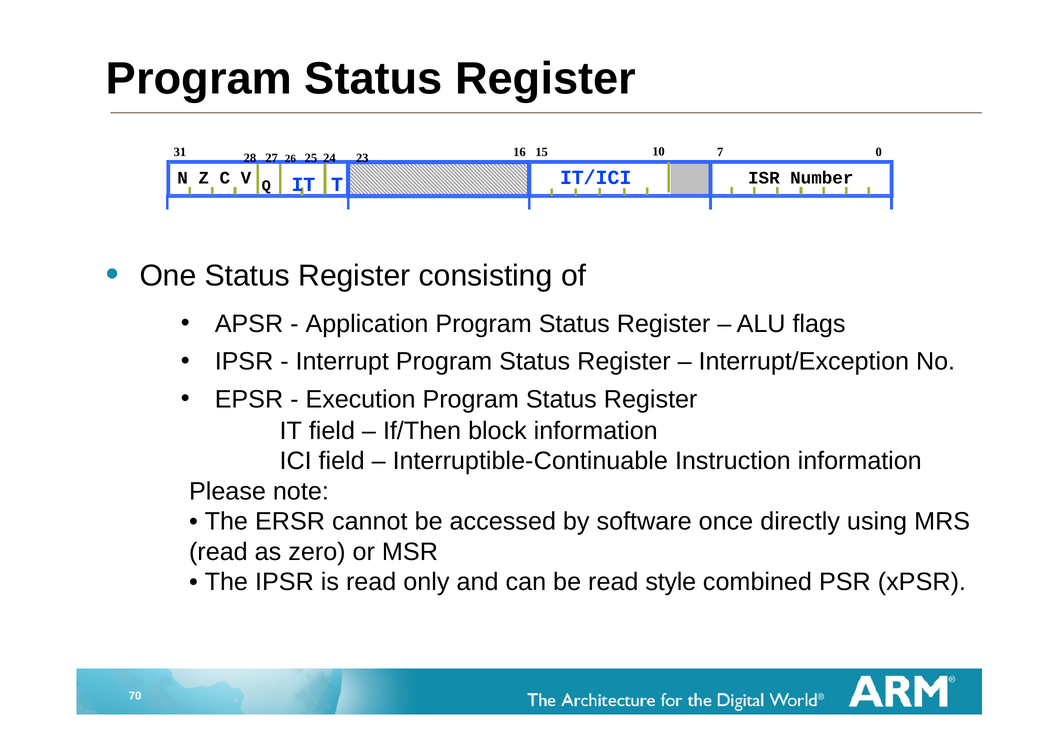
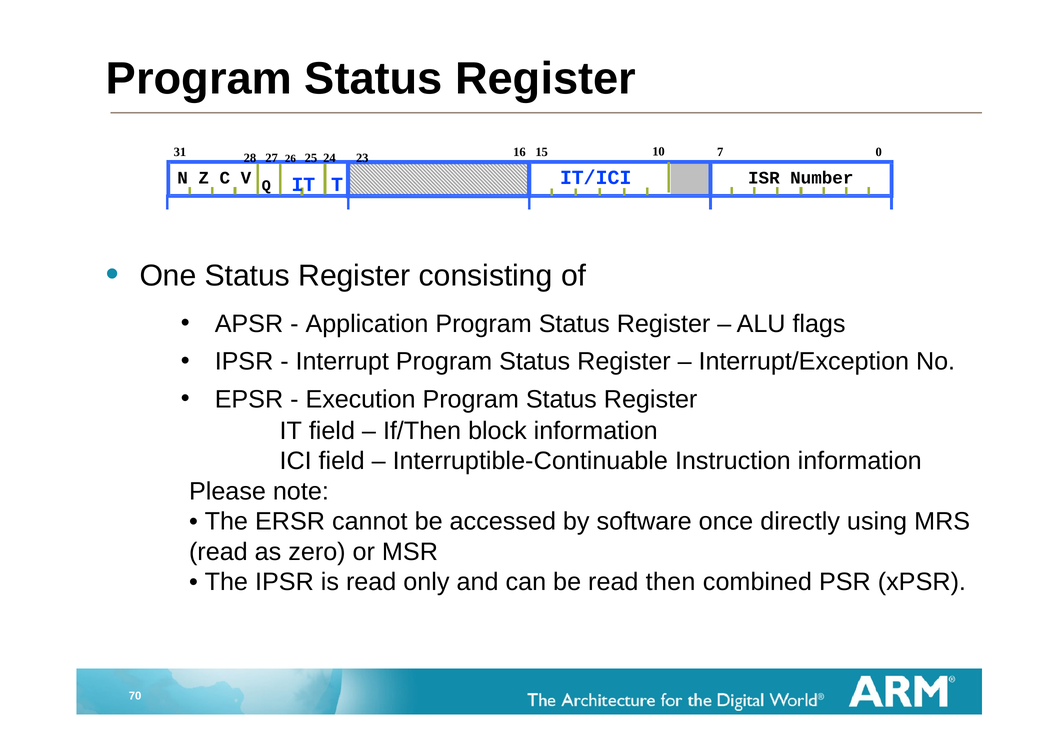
style: style -> then
